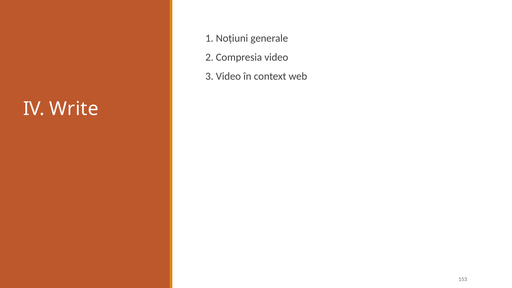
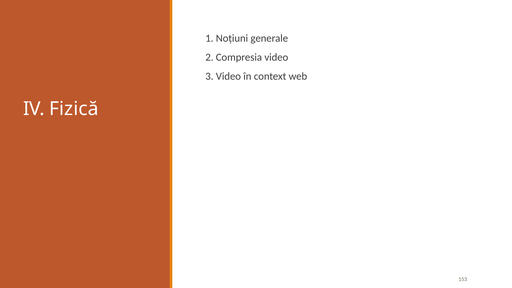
Write: Write -> Fizică
